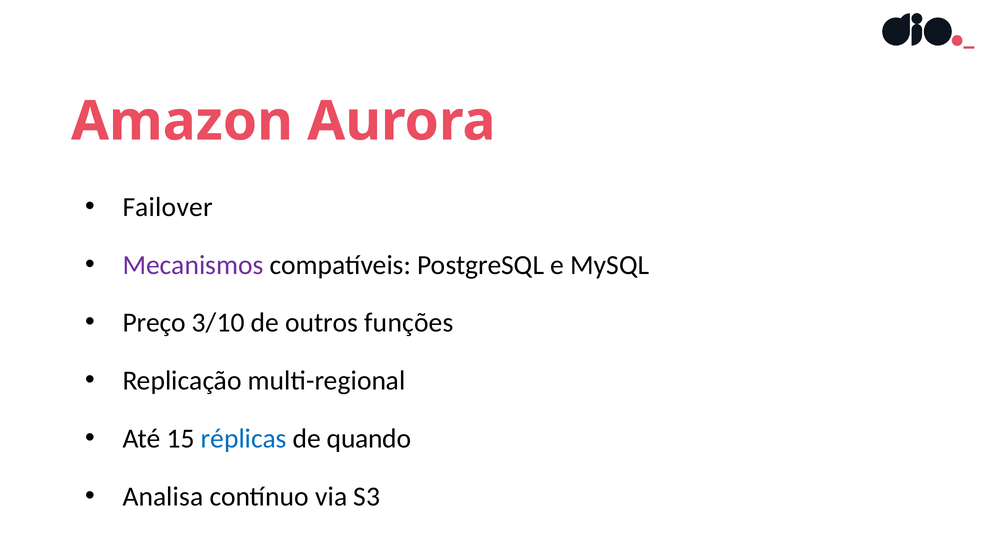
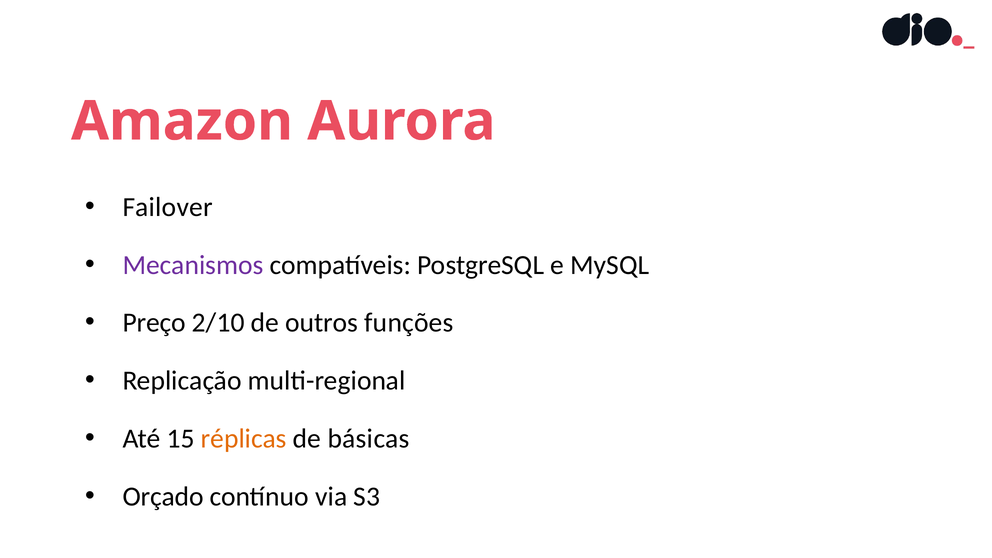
3/10: 3/10 -> 2/10
réplicas colour: blue -> orange
quando: quando -> básicas
Analisa: Analisa -> Orçado
